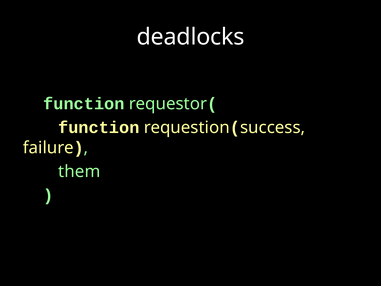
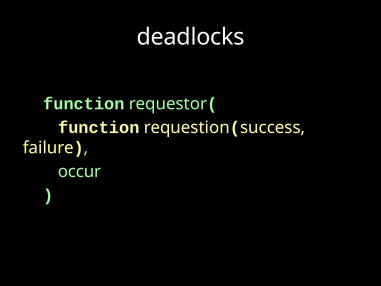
them: them -> occur
